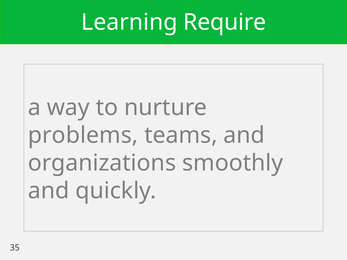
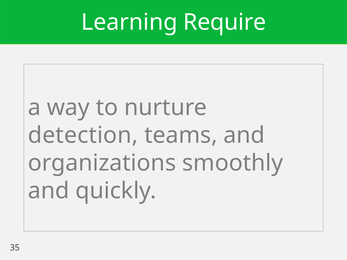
problems: problems -> detection
